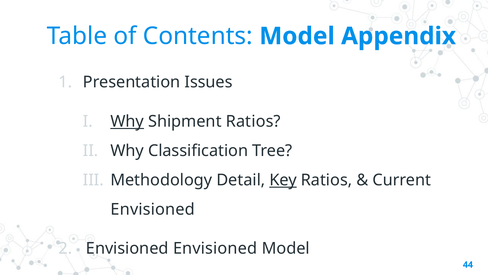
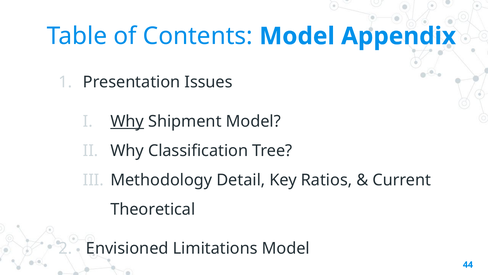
Shipment Ratios: Ratios -> Model
Key underline: present -> none
Envisioned at (153, 209): Envisioned -> Theoretical
Envisioned Envisioned: Envisioned -> Limitations
